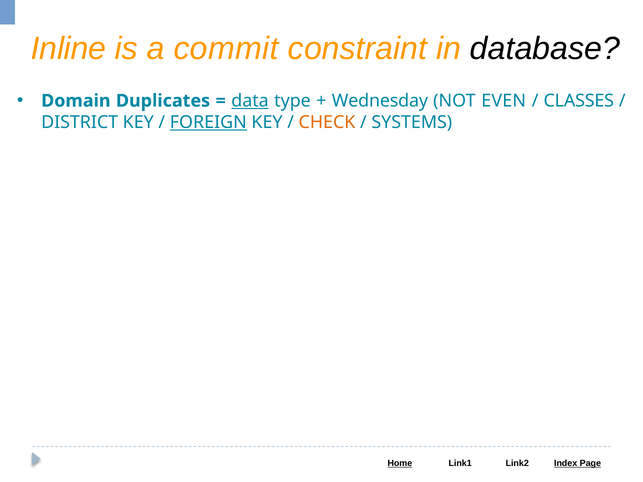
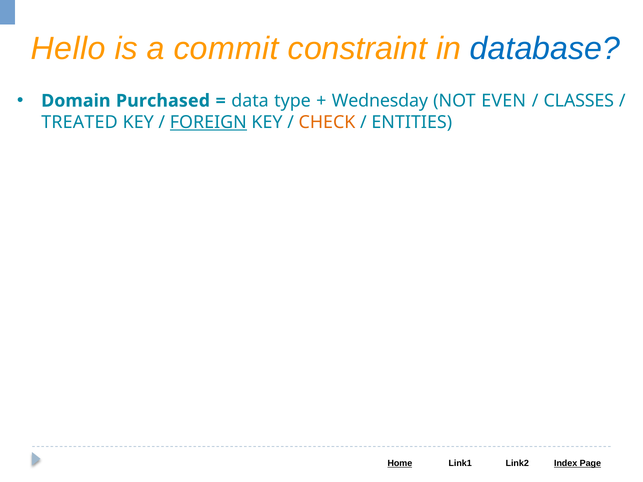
Inline: Inline -> Hello
database colour: black -> blue
Duplicates: Duplicates -> Purchased
data underline: present -> none
DISTRICT: DISTRICT -> TREATED
SYSTEMS: SYSTEMS -> ENTITIES
